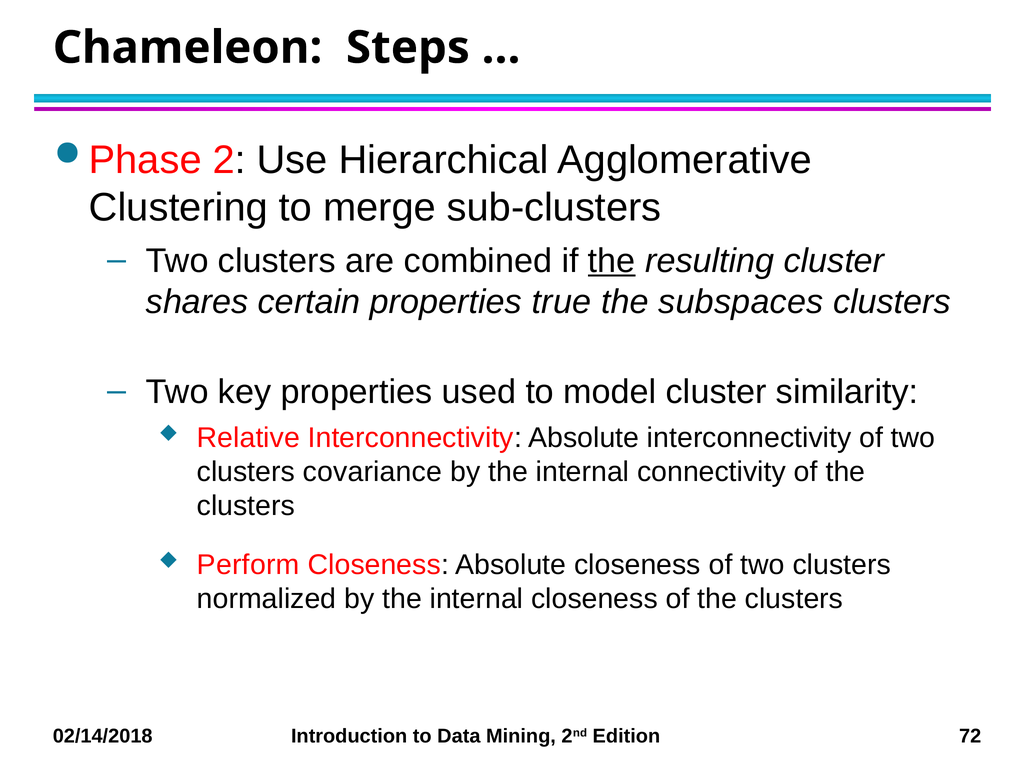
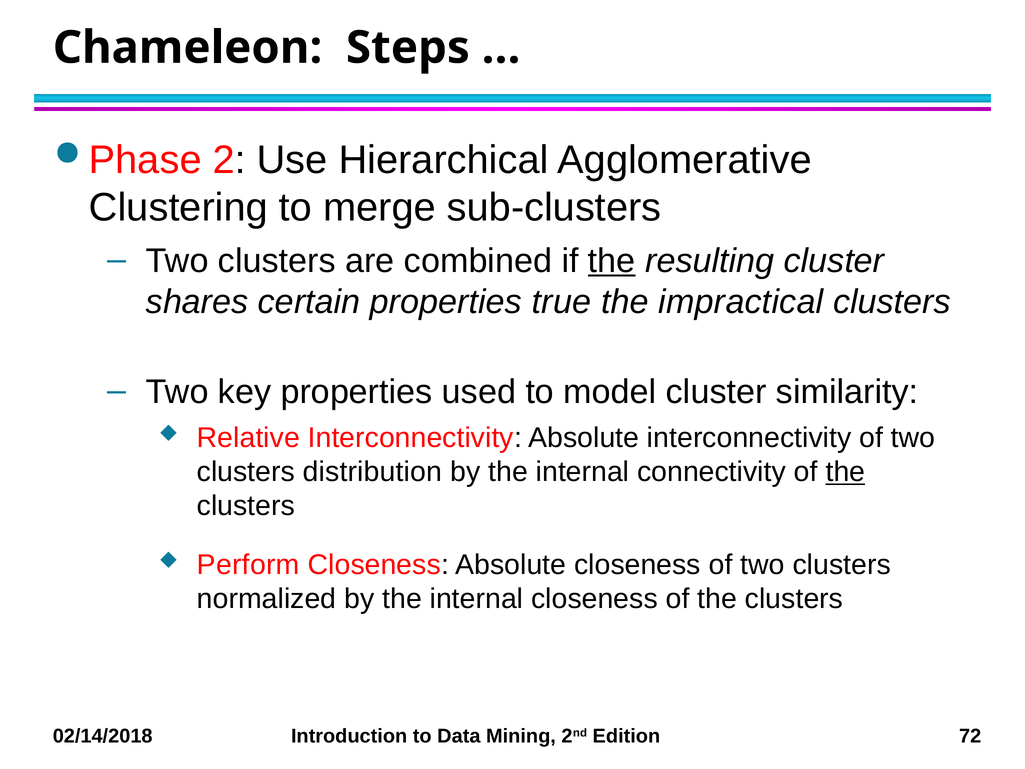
subspaces: subspaces -> impractical
covariance: covariance -> distribution
the at (845, 472) underline: none -> present
